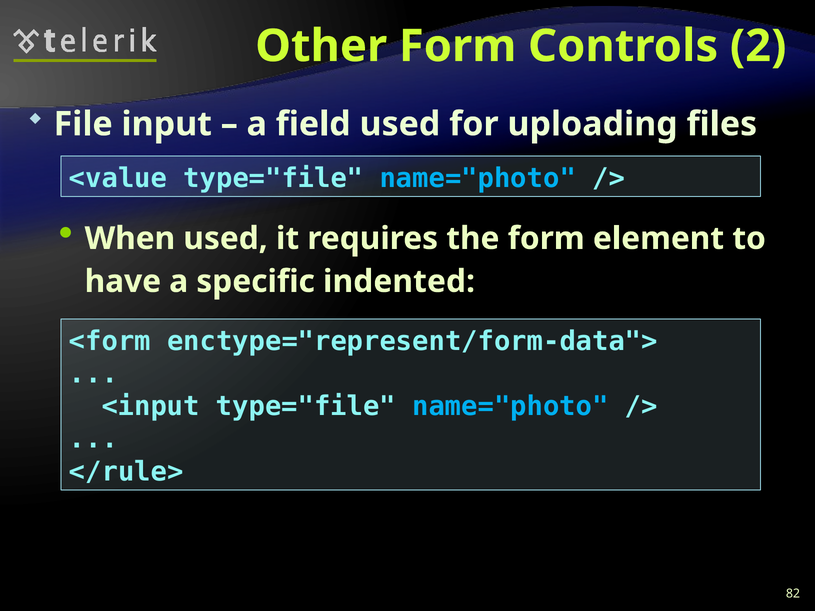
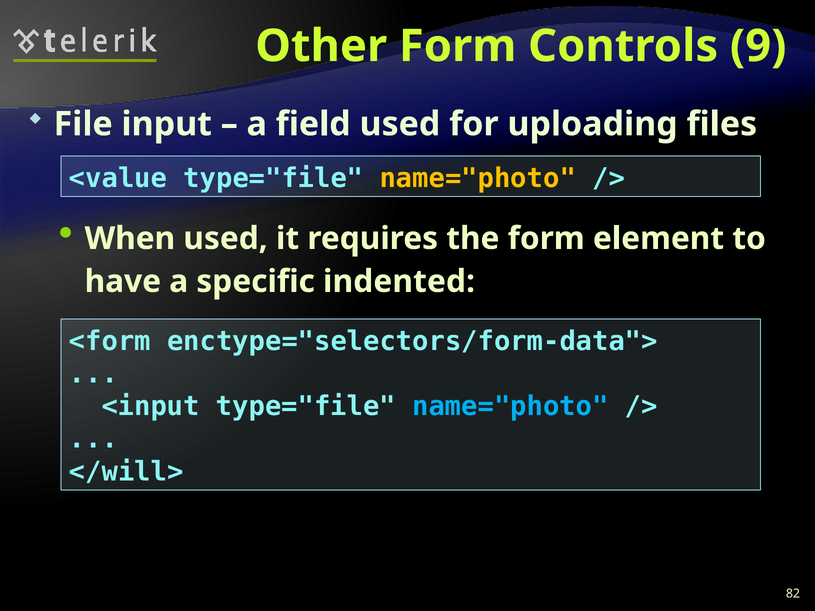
2: 2 -> 9
name="photo at (478, 178) colour: light blue -> yellow
enctype="represent/form-data">: enctype="represent/form-data"> -> enctype="selectors/form-data">
</rule>: </rule> -> </will>
